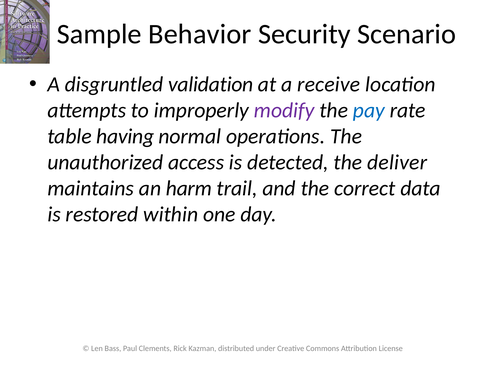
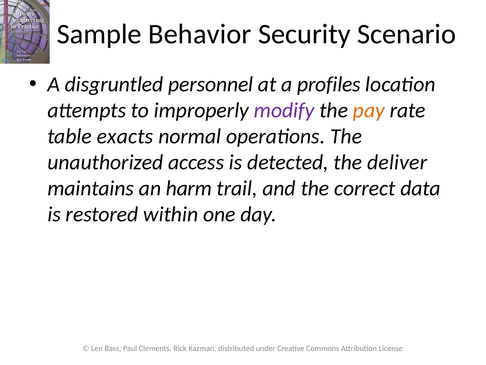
validation: validation -> personnel
receive: receive -> profiles
pay colour: blue -> orange
having: having -> exacts
